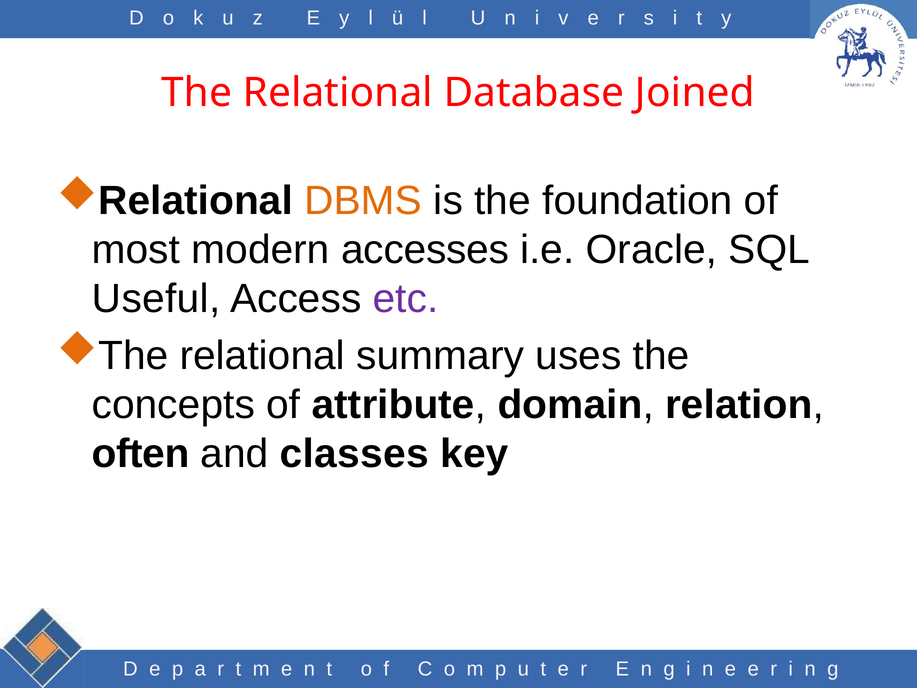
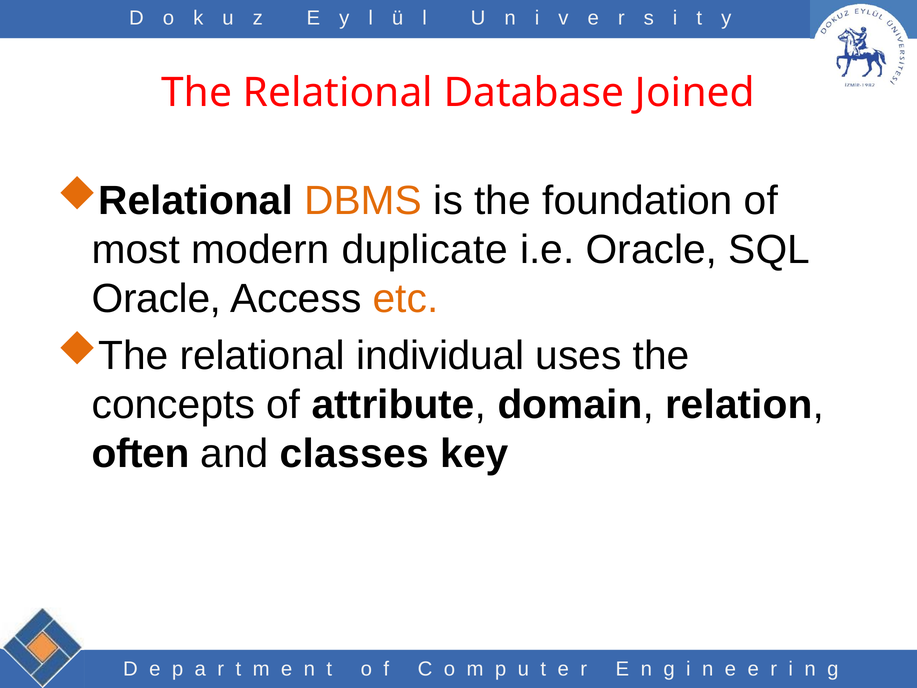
accesses: accesses -> duplicate
Useful at (156, 299): Useful -> Oracle
etc colour: purple -> orange
summary: summary -> individual
